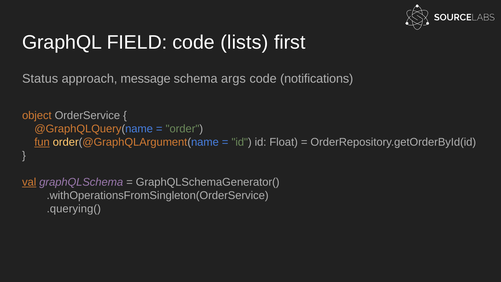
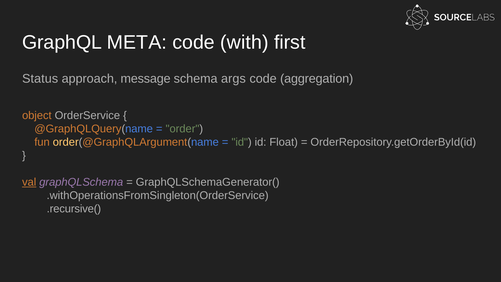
FIELD: FIELD -> META
lists: lists -> with
notifications: notifications -> aggregation
fun underline: present -> none
.querying(: .querying( -> .recursive(
